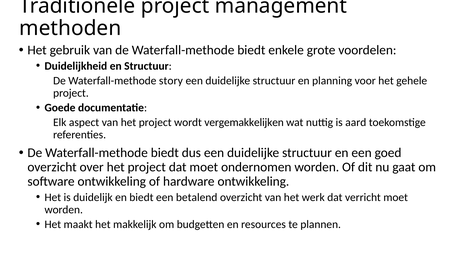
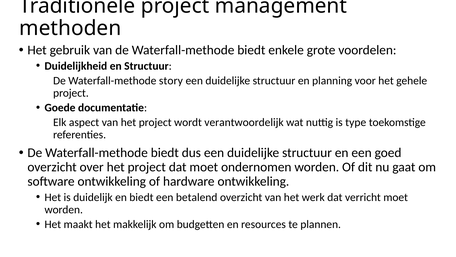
vergemakkelijken: vergemakkelijken -> verantwoordelijk
aard: aard -> type
